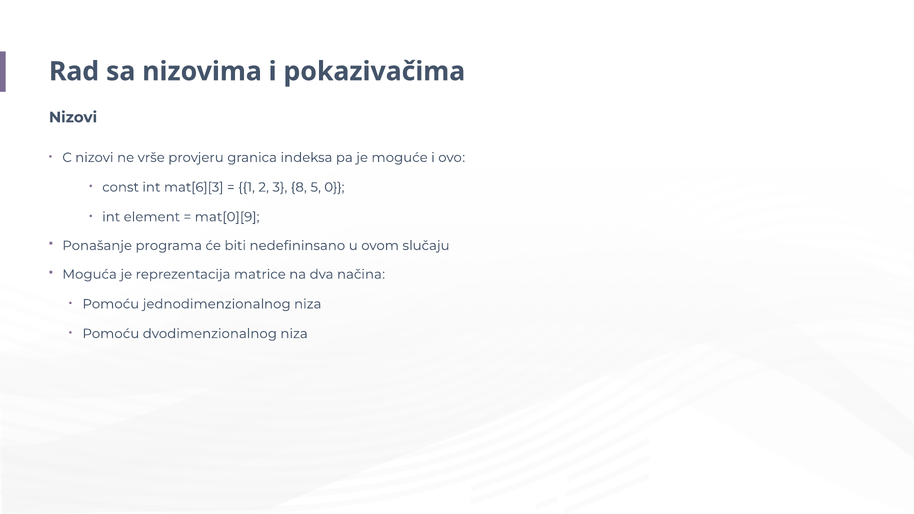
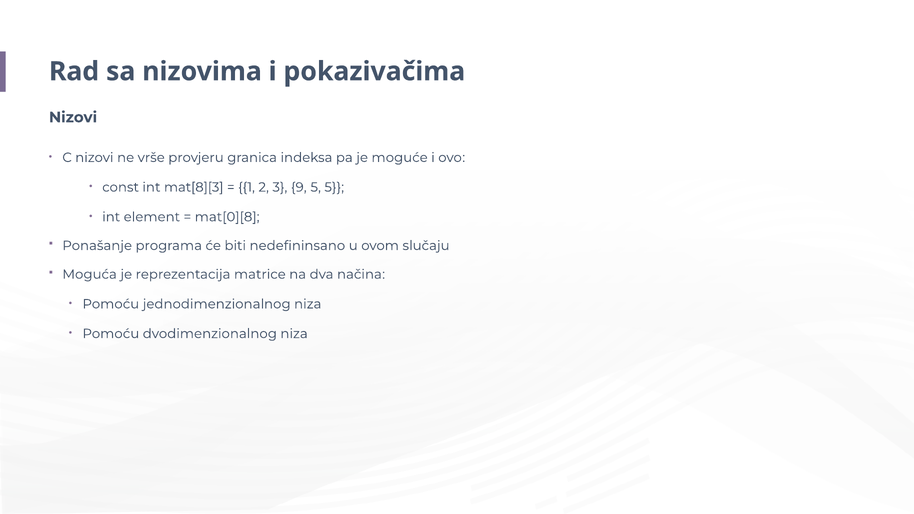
mat[6][3: mat[6][3 -> mat[8][3
8: 8 -> 9
5 0: 0 -> 5
mat[0][9: mat[0][9 -> mat[0][8
